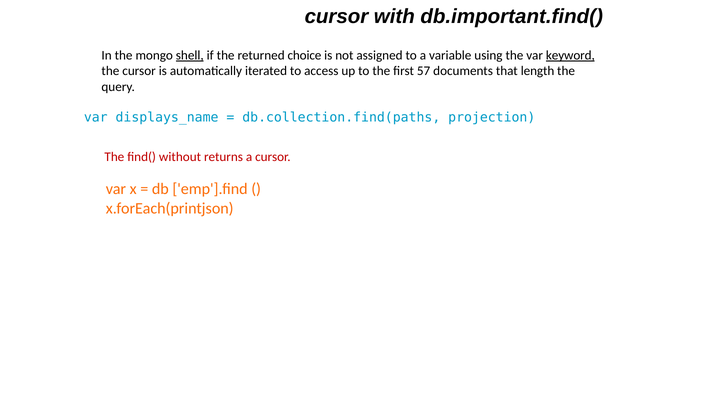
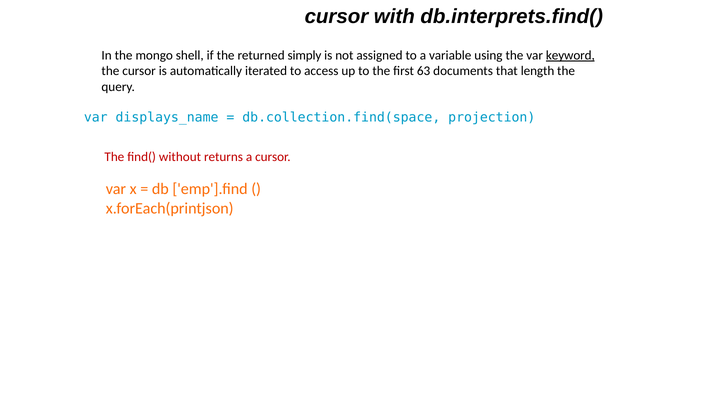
db.important.find(: db.important.find( -> db.interprets.find(
shell underline: present -> none
choice: choice -> simply
57: 57 -> 63
db.collection.find(paths: db.collection.find(paths -> db.collection.find(space
